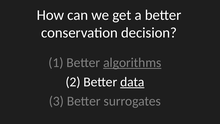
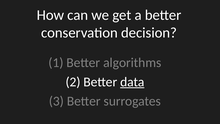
algorithms underline: present -> none
